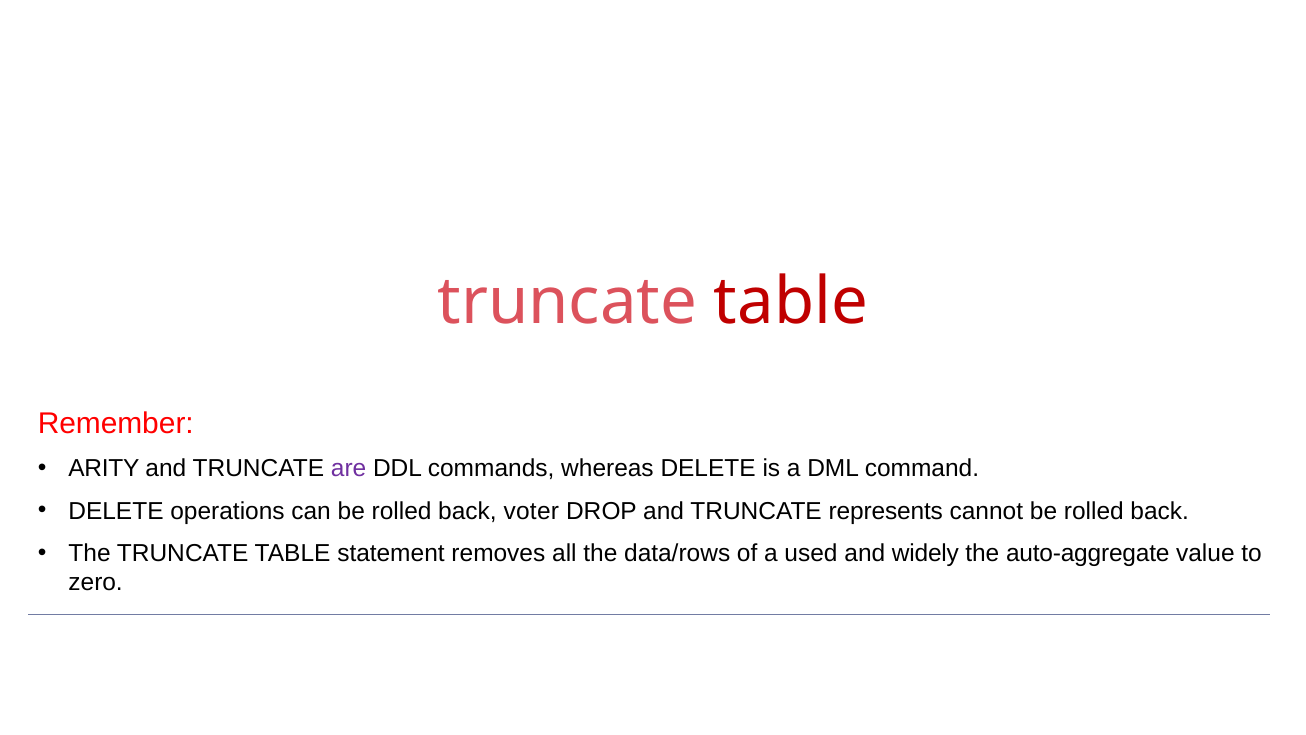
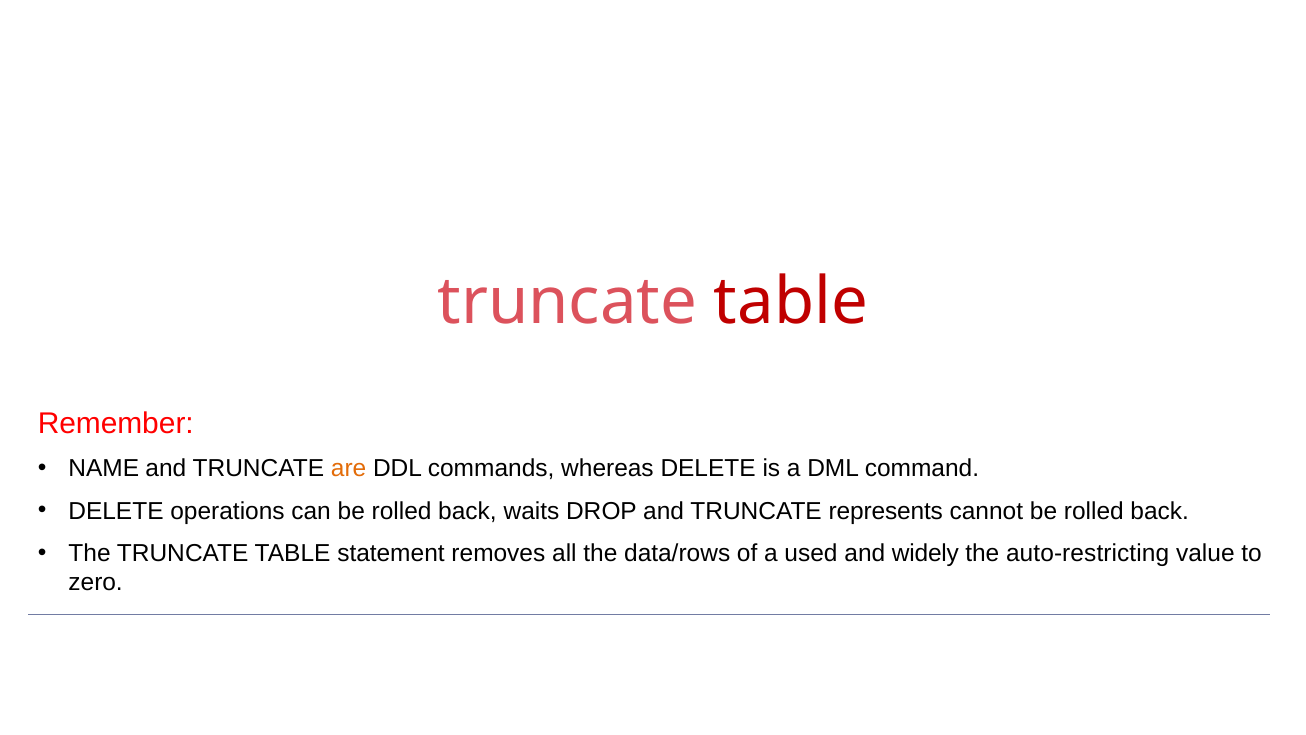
ARITY: ARITY -> NAME
are colour: purple -> orange
voter: voter -> waits
auto-aggregate: auto-aggregate -> auto-restricting
